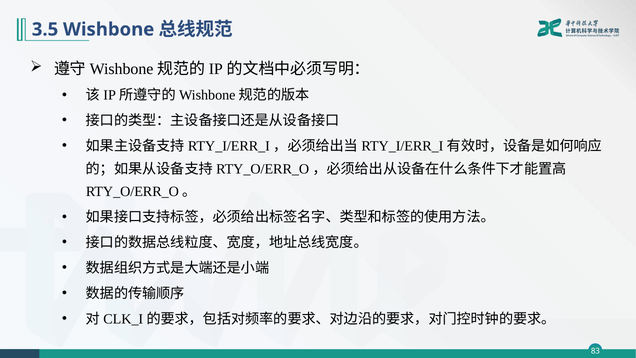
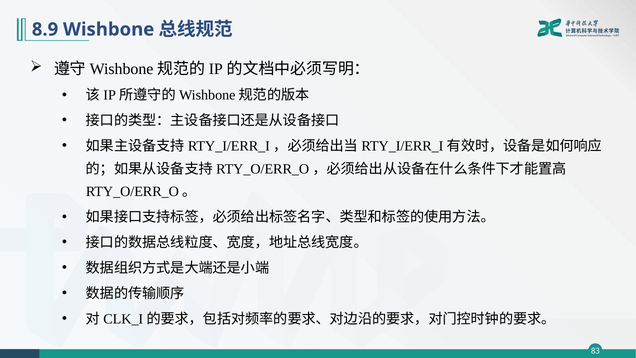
3.5: 3.5 -> 8.9
